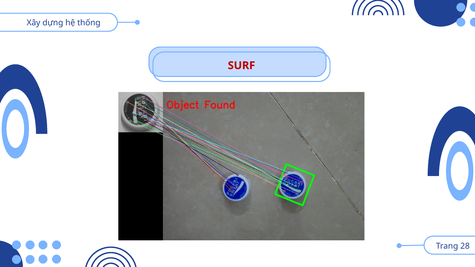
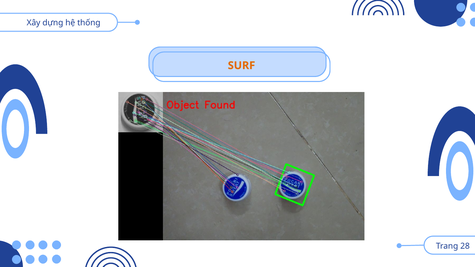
SURF colour: red -> orange
